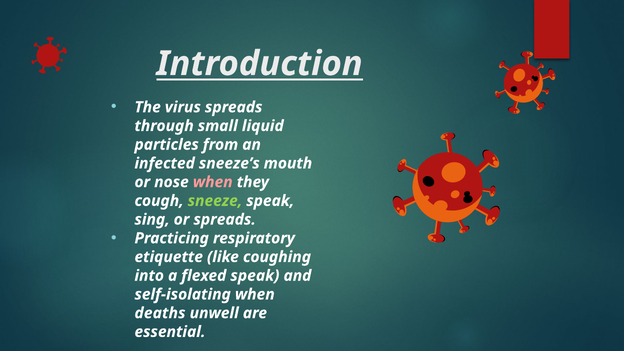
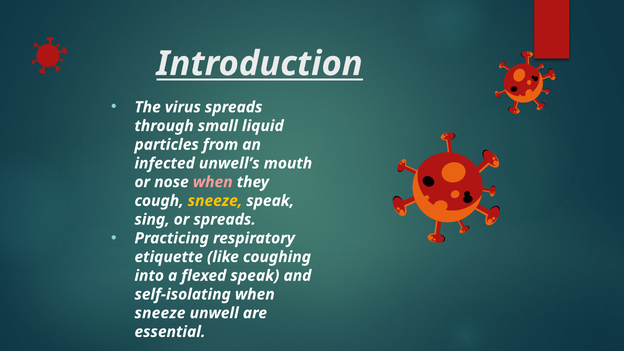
sneeze’s: sneeze’s -> unwell’s
sneeze at (215, 201) colour: light green -> yellow
deaths at (160, 313): deaths -> sneeze
